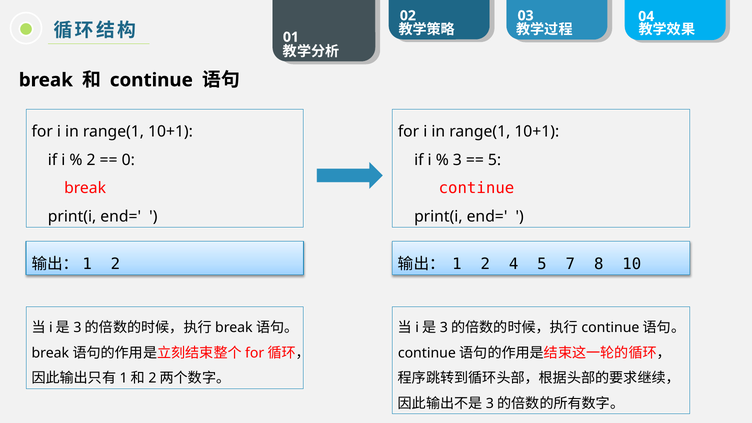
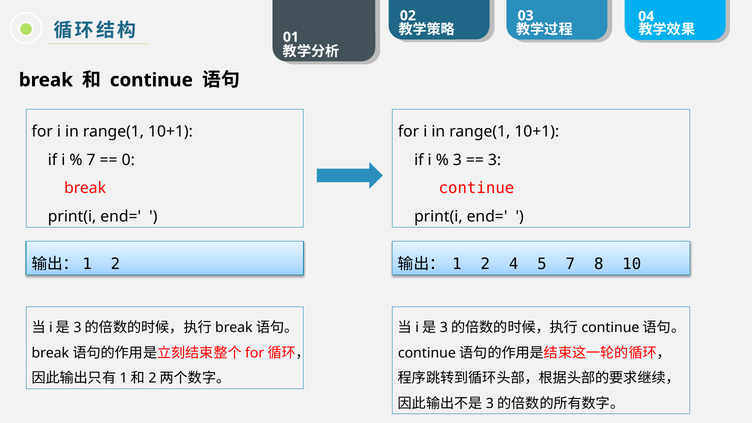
2 at (91, 160): 2 -> 7
5 at (495, 160): 5 -> 3
